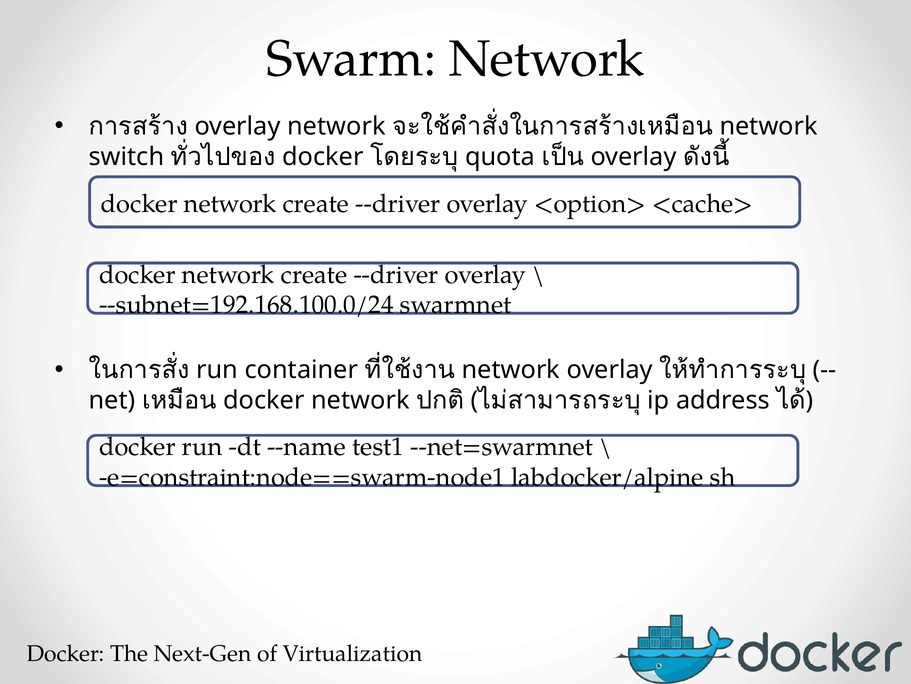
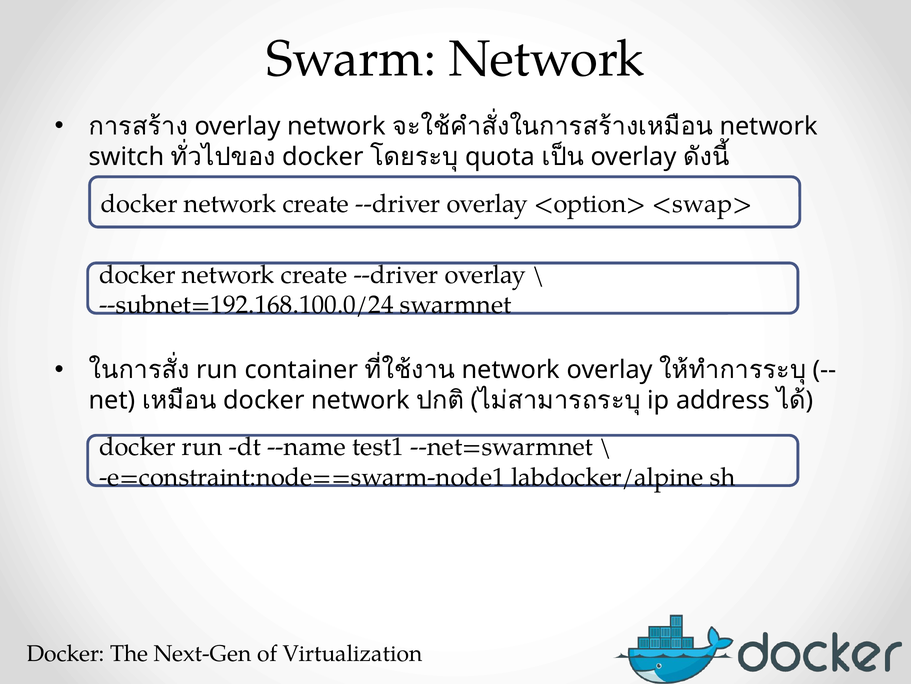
<cache>: <cache> -> <swap>
